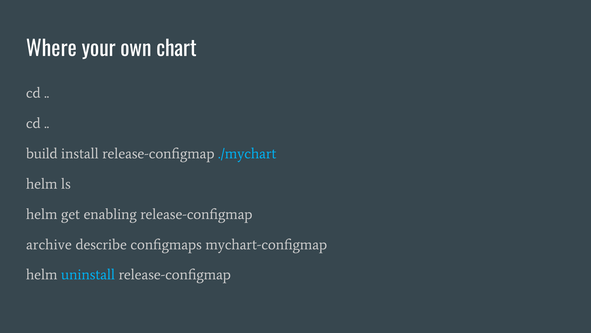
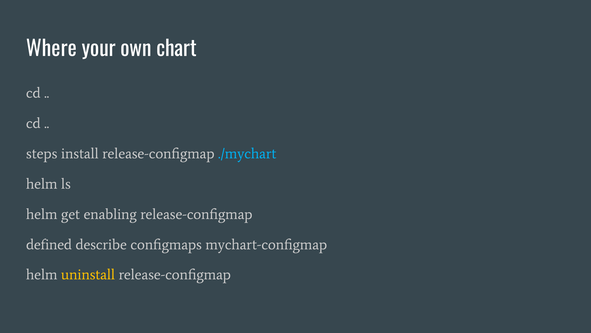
build: build -> steps
archive: archive -> defined
uninstall colour: light blue -> yellow
